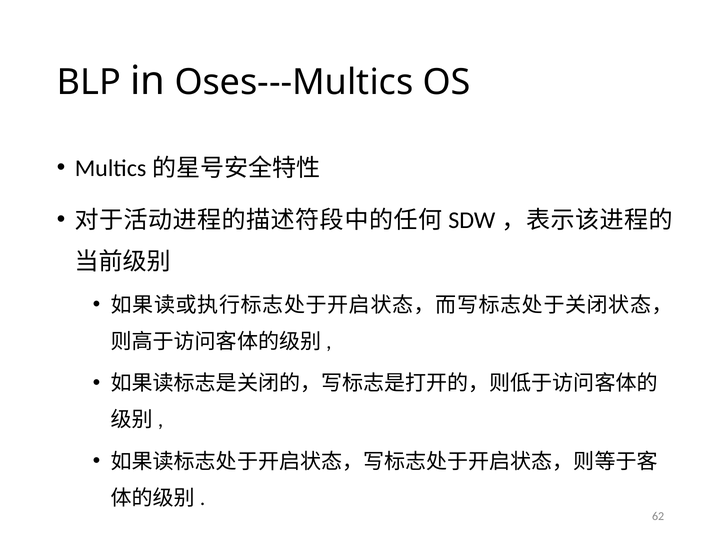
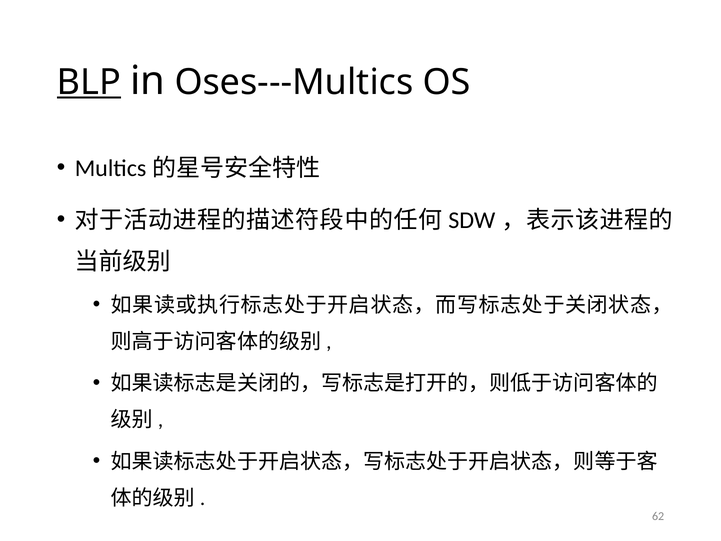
BLP underline: none -> present
